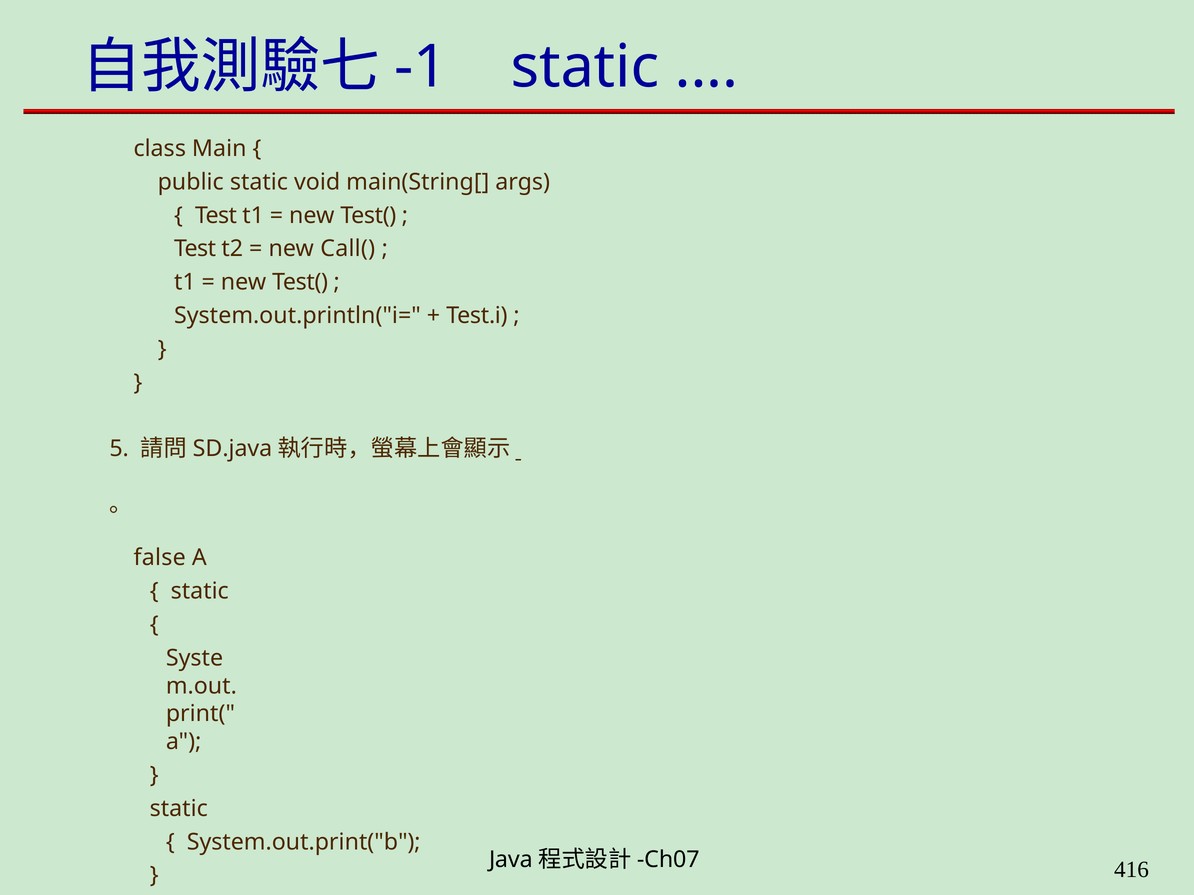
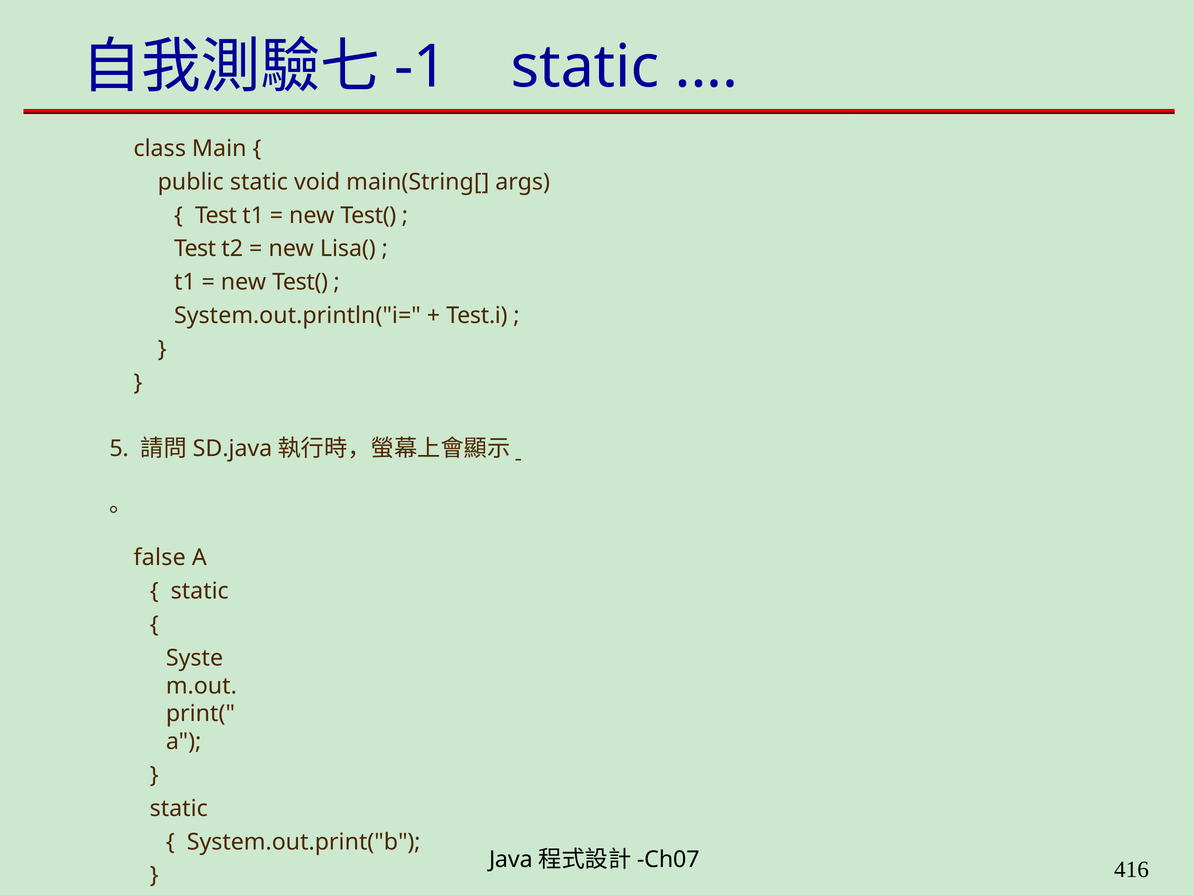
Call(: Call( -> Lisa(
